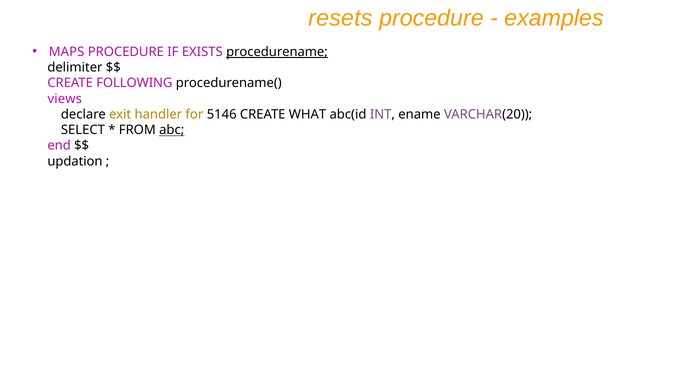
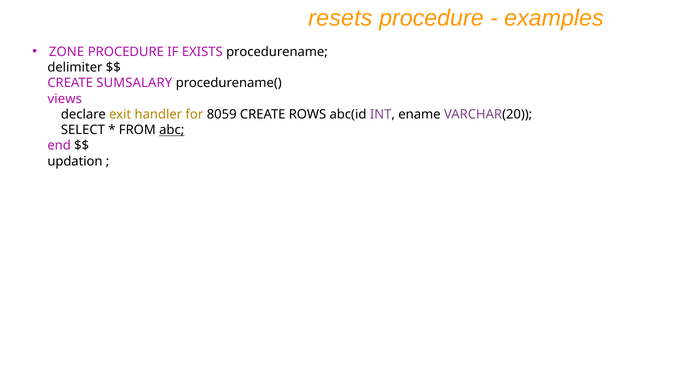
MAPS: MAPS -> ZONE
procedurename underline: present -> none
FOLLOWING: FOLLOWING -> SUMSALARY
5146: 5146 -> 8059
WHAT: WHAT -> ROWS
